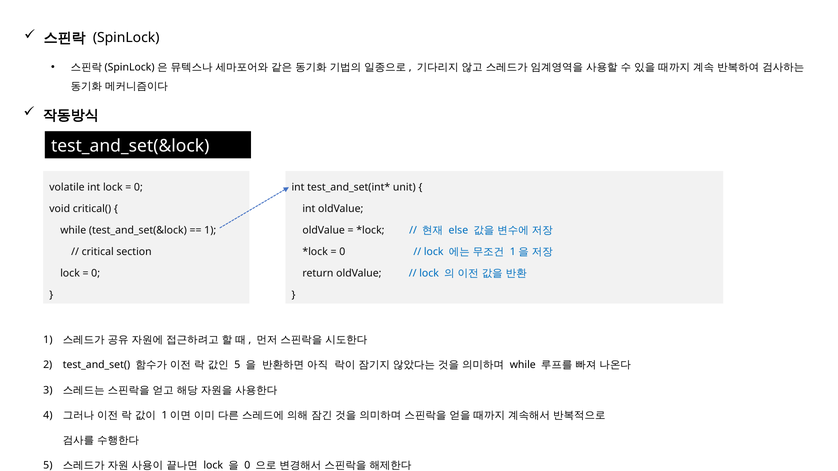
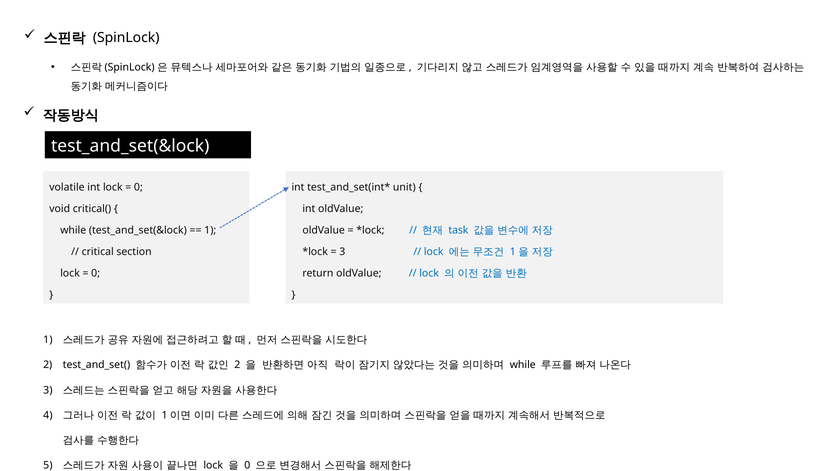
else: else -> task
0 at (342, 252): 0 -> 3
5 at (237, 365): 5 -> 2
